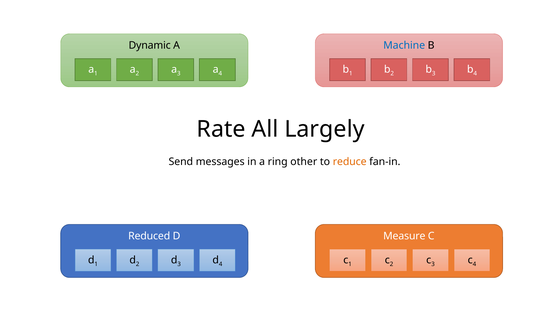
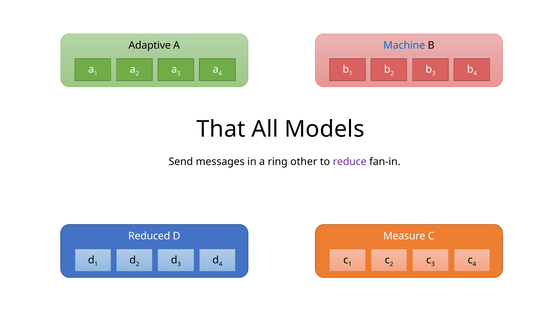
Dynamic: Dynamic -> Adaptive
Rate: Rate -> That
Largely: Largely -> Models
reduce colour: orange -> purple
